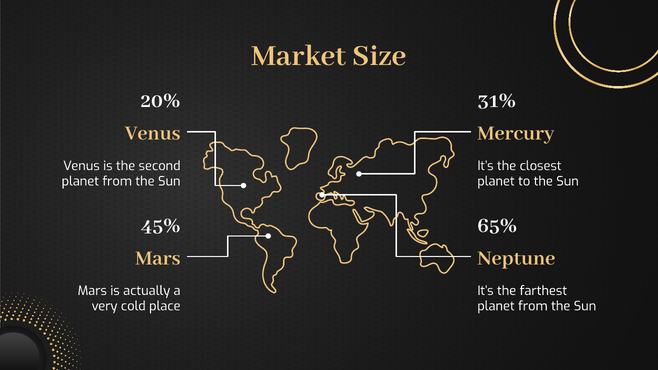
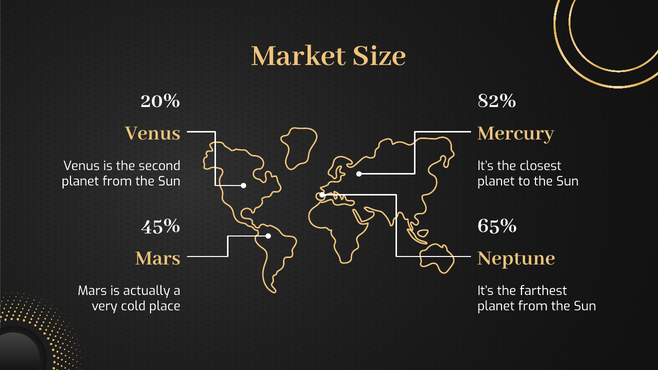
31%: 31% -> 82%
